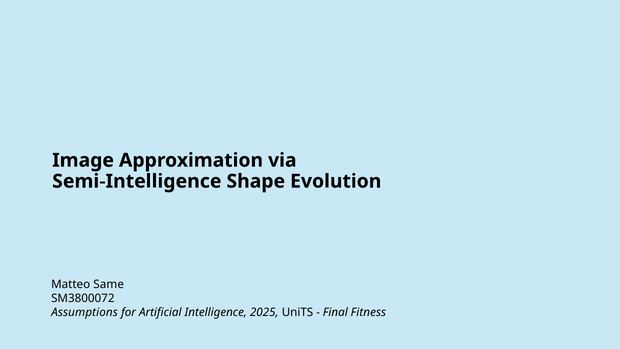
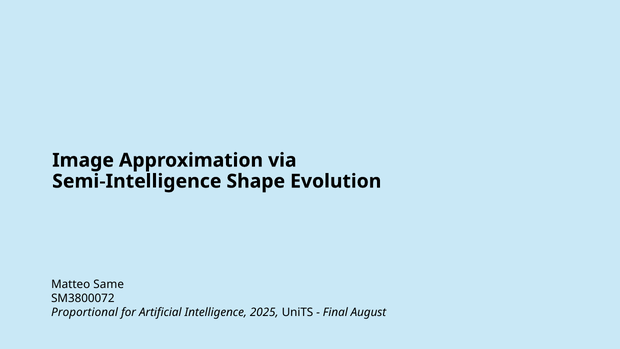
Assumptions: Assumptions -> Proportional
Fitness: Fitness -> August
